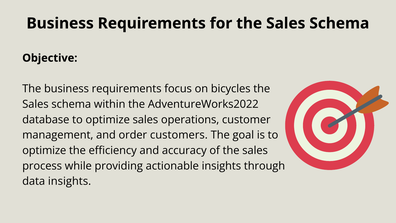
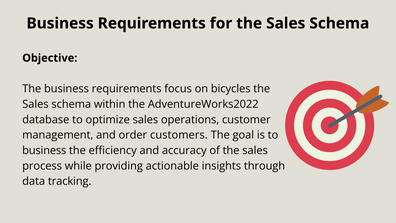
optimize at (44, 150): optimize -> business
data insights: insights -> tracking
